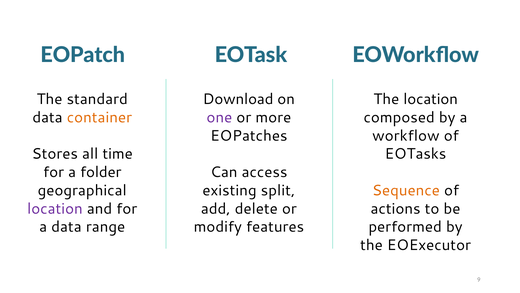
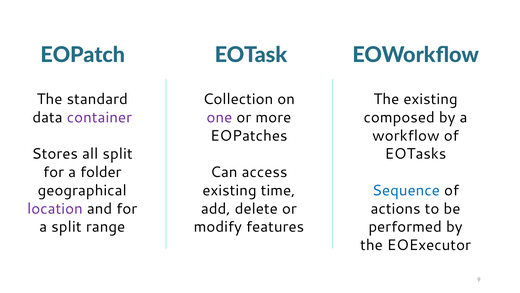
Download: Download -> Collection
The location: location -> existing
container colour: orange -> purple
all time: time -> split
split: split -> time
Sequence colour: orange -> blue
a data: data -> split
